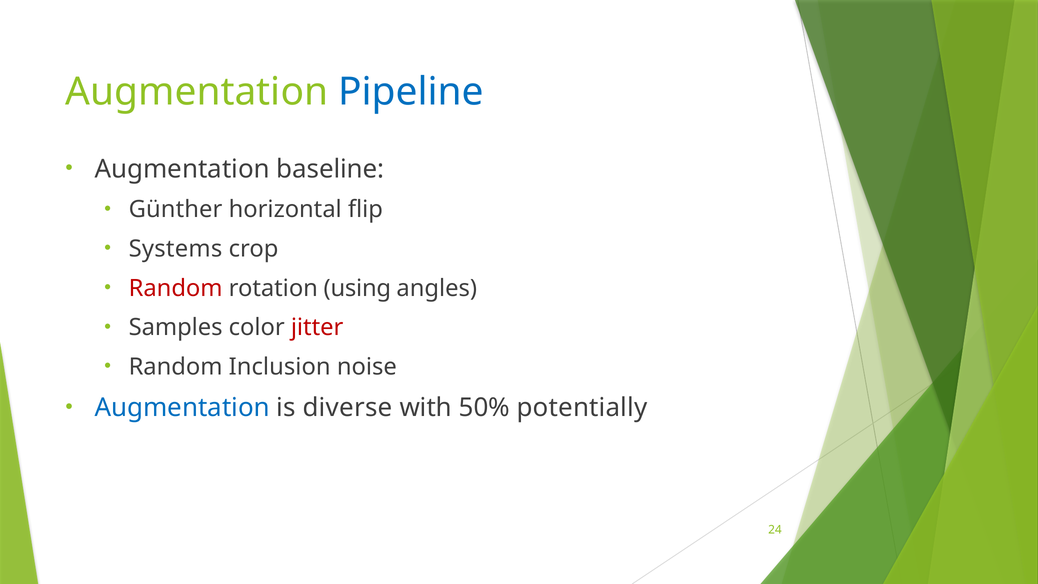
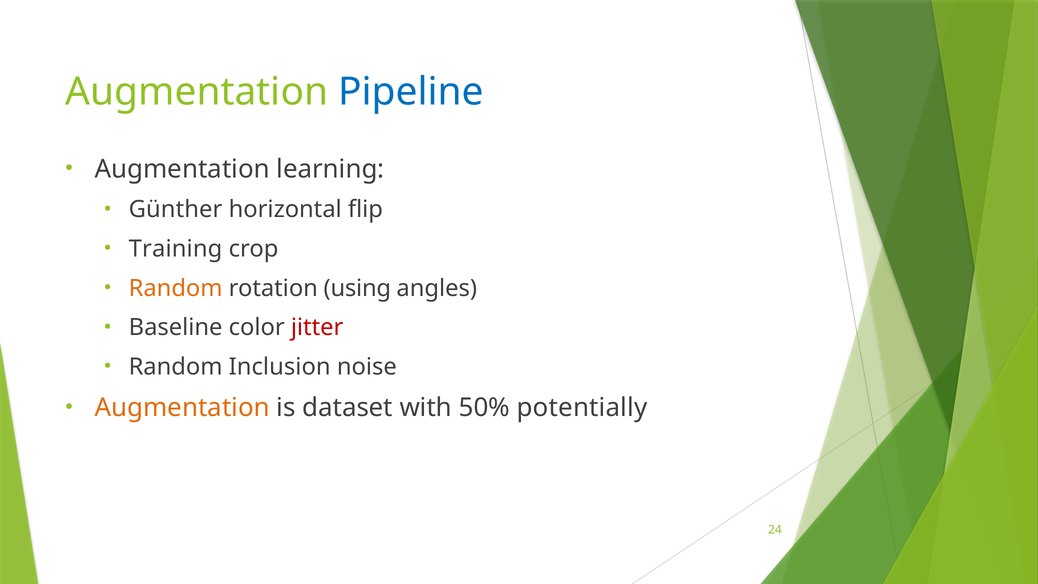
baseline: baseline -> learning
Systems: Systems -> Training
Random at (176, 288) colour: red -> orange
Samples: Samples -> Baseline
Augmentation at (182, 408) colour: blue -> orange
diverse: diverse -> dataset
